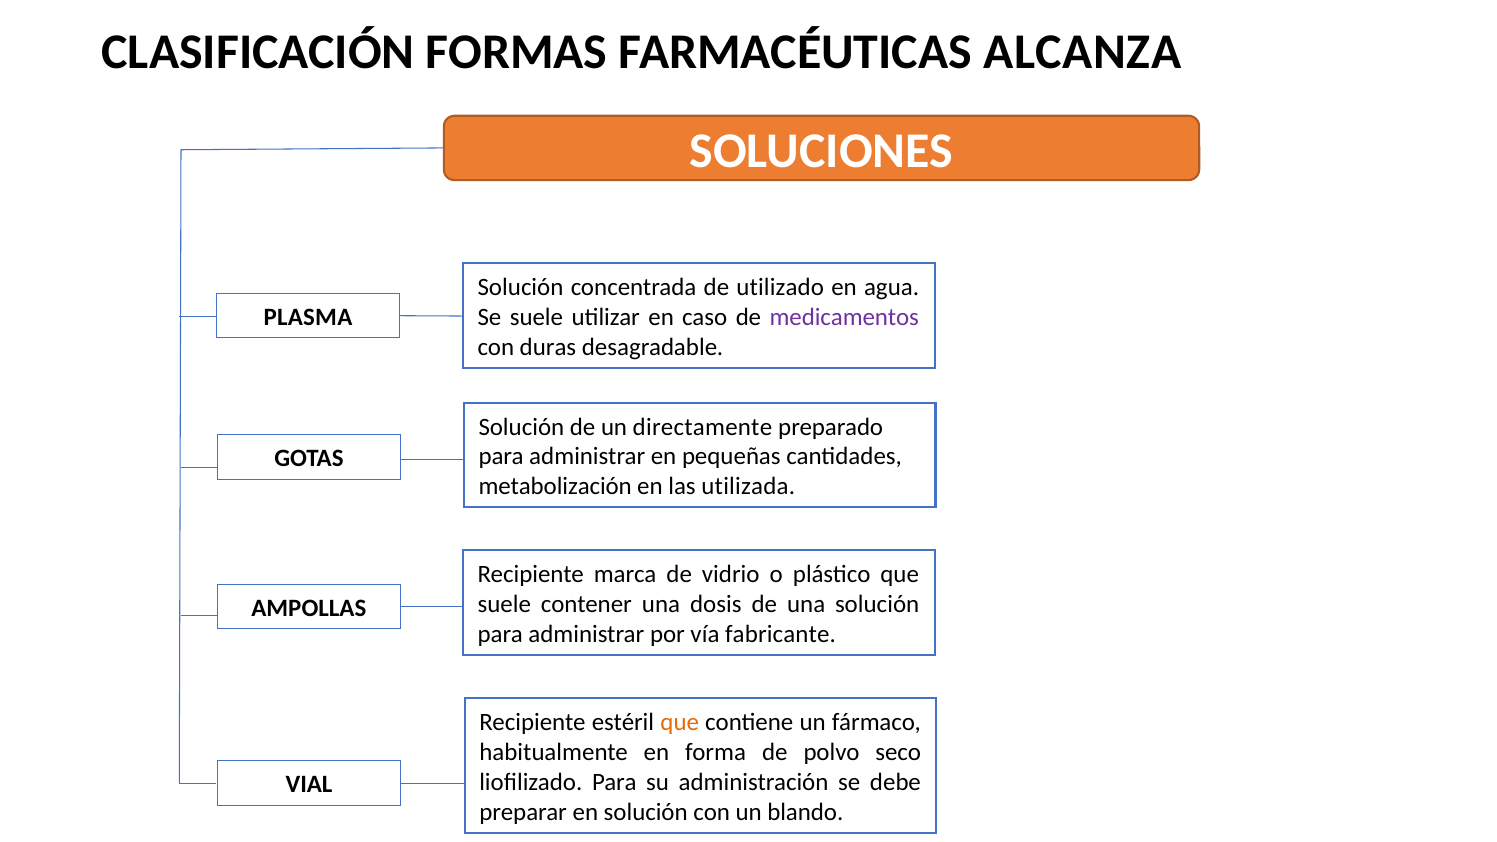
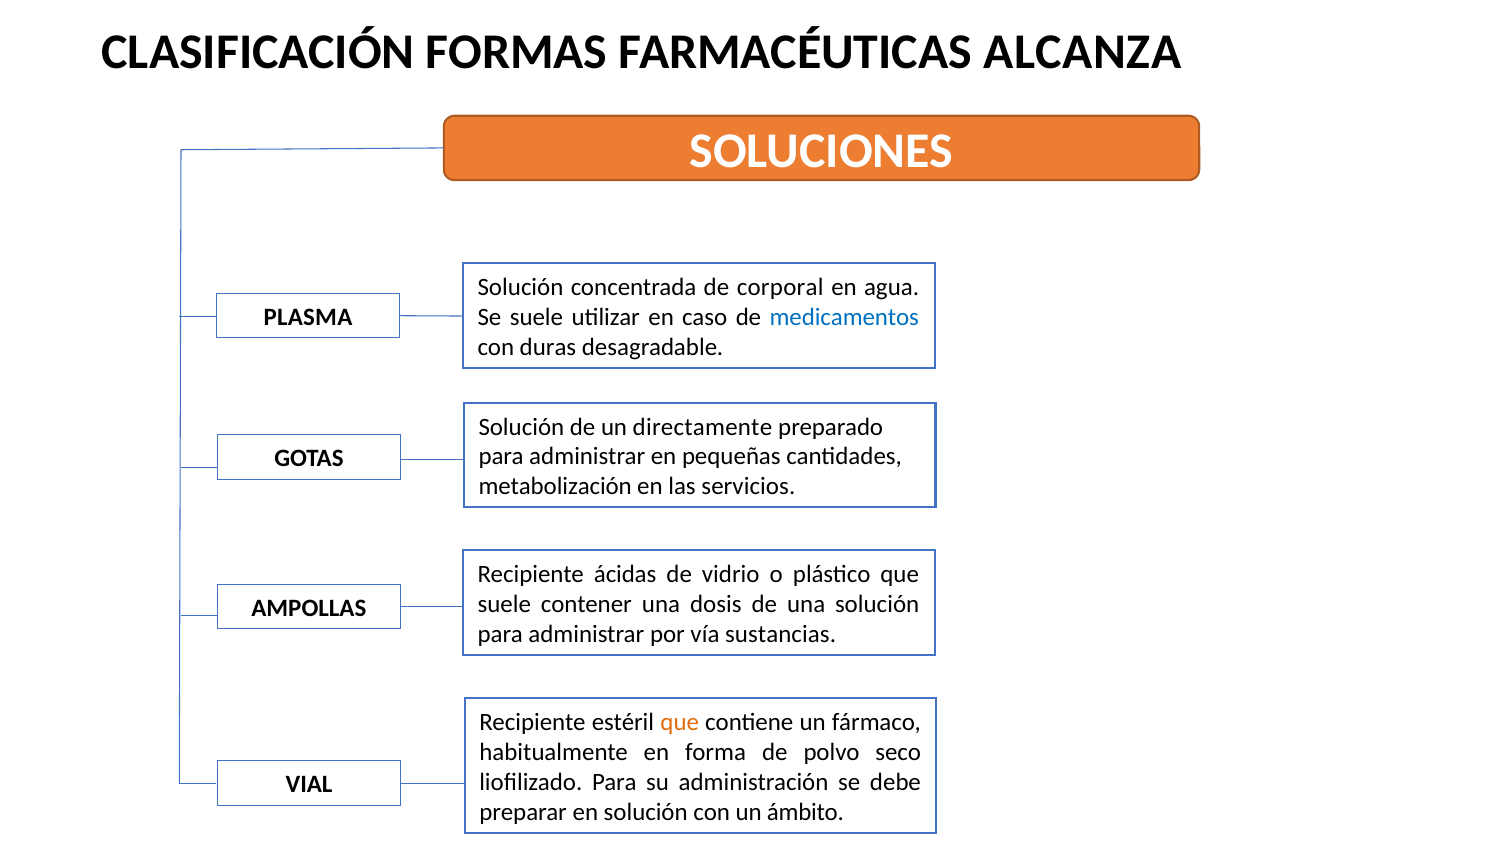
utilizado: utilizado -> corporal
medicamentos colour: purple -> blue
utilizada: utilizada -> servicios
marca: marca -> ácidas
fabricante: fabricante -> sustancias
blando: blando -> ámbito
